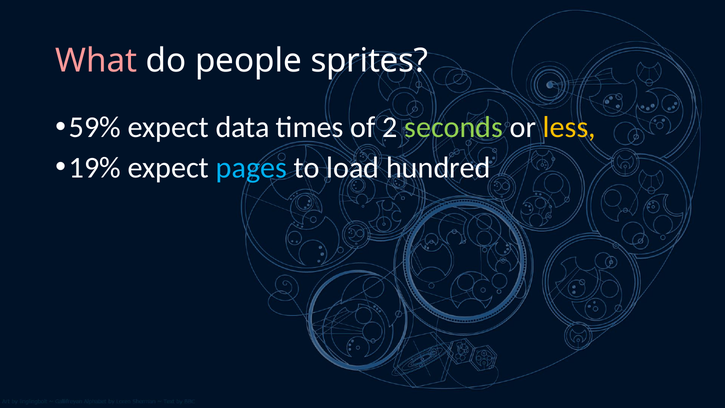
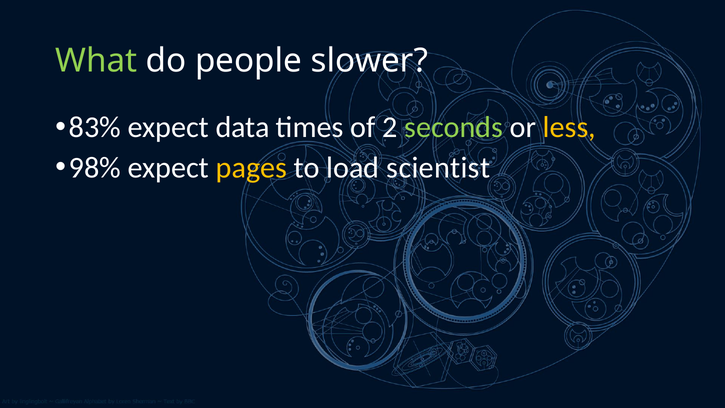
What colour: pink -> light green
sprites: sprites -> slower
59%: 59% -> 83%
19%: 19% -> 98%
pages colour: light blue -> yellow
hundred: hundred -> scientist
